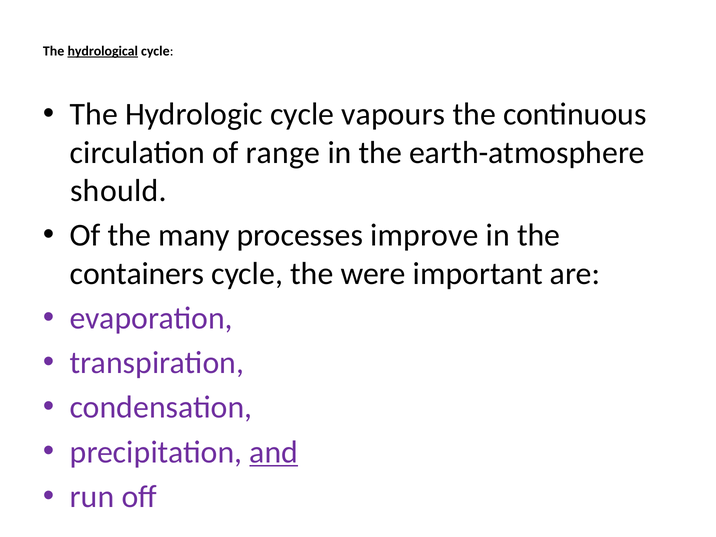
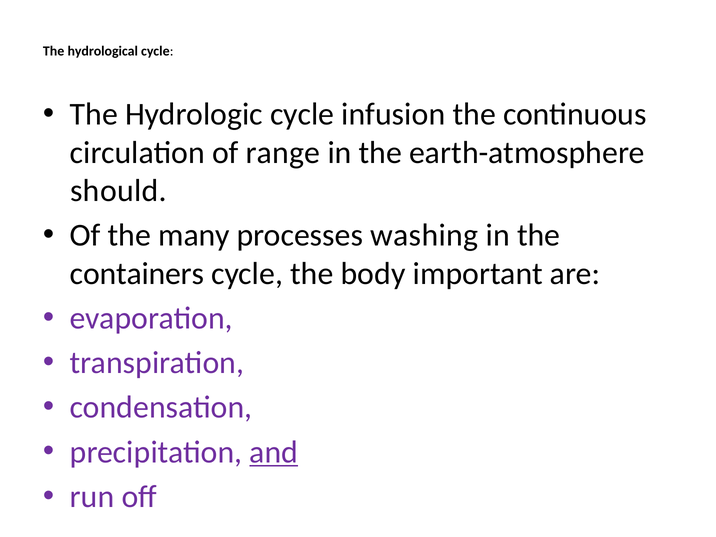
hydrological underline: present -> none
vapours: vapours -> infusion
improve: improve -> washing
were: were -> body
